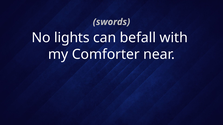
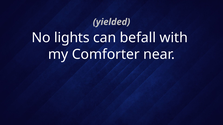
swords: swords -> yielded
